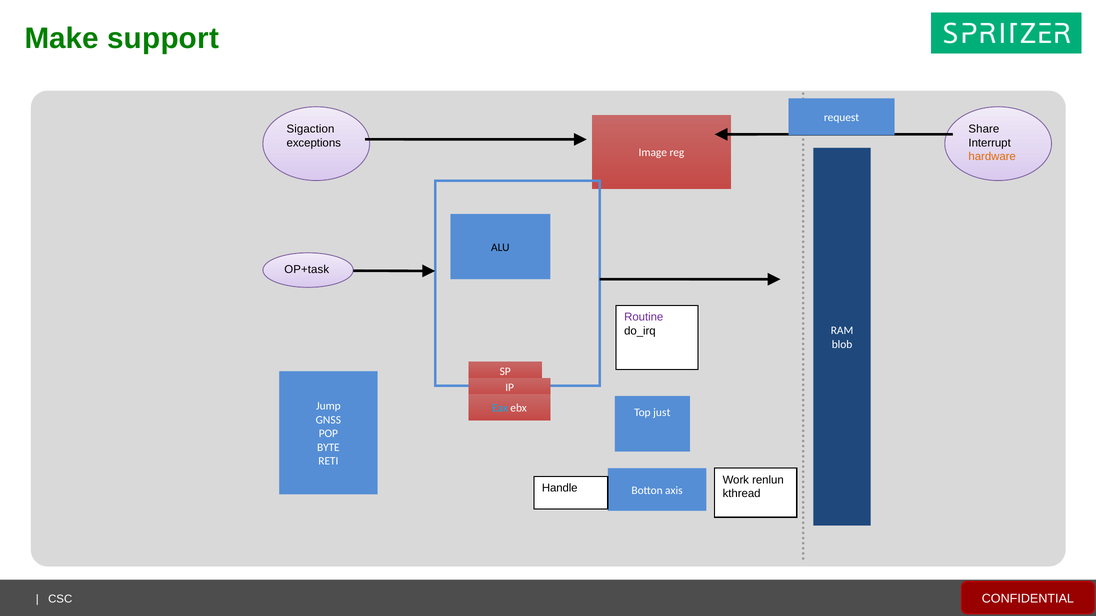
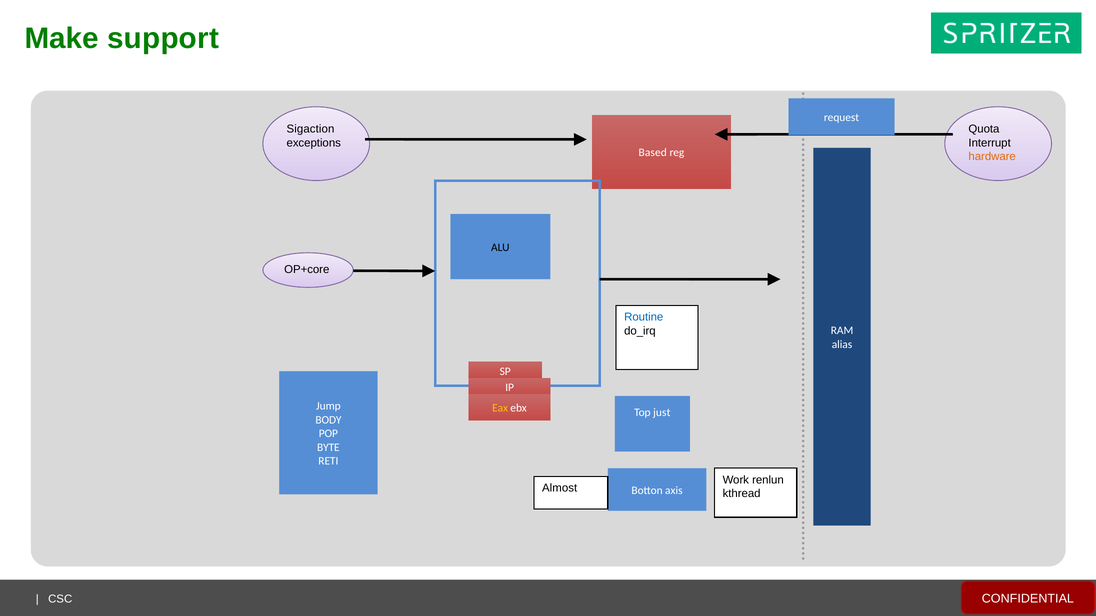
Share: Share -> Quota
Image: Image -> Based
OP+task: OP+task -> OP+core
Routine colour: purple -> blue
blob: blob -> alias
Eax colour: light blue -> yellow
GNSS: GNSS -> BODY
Handle: Handle -> Almost
